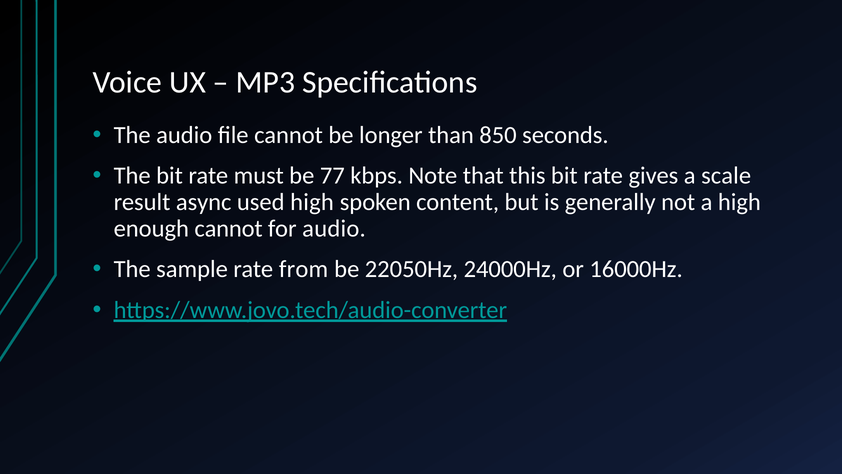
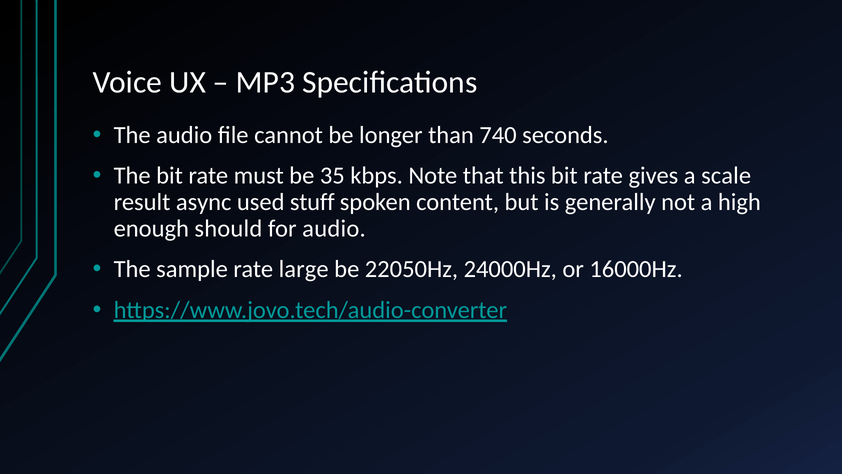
850: 850 -> 740
77: 77 -> 35
used high: high -> stuff
enough cannot: cannot -> should
from: from -> large
